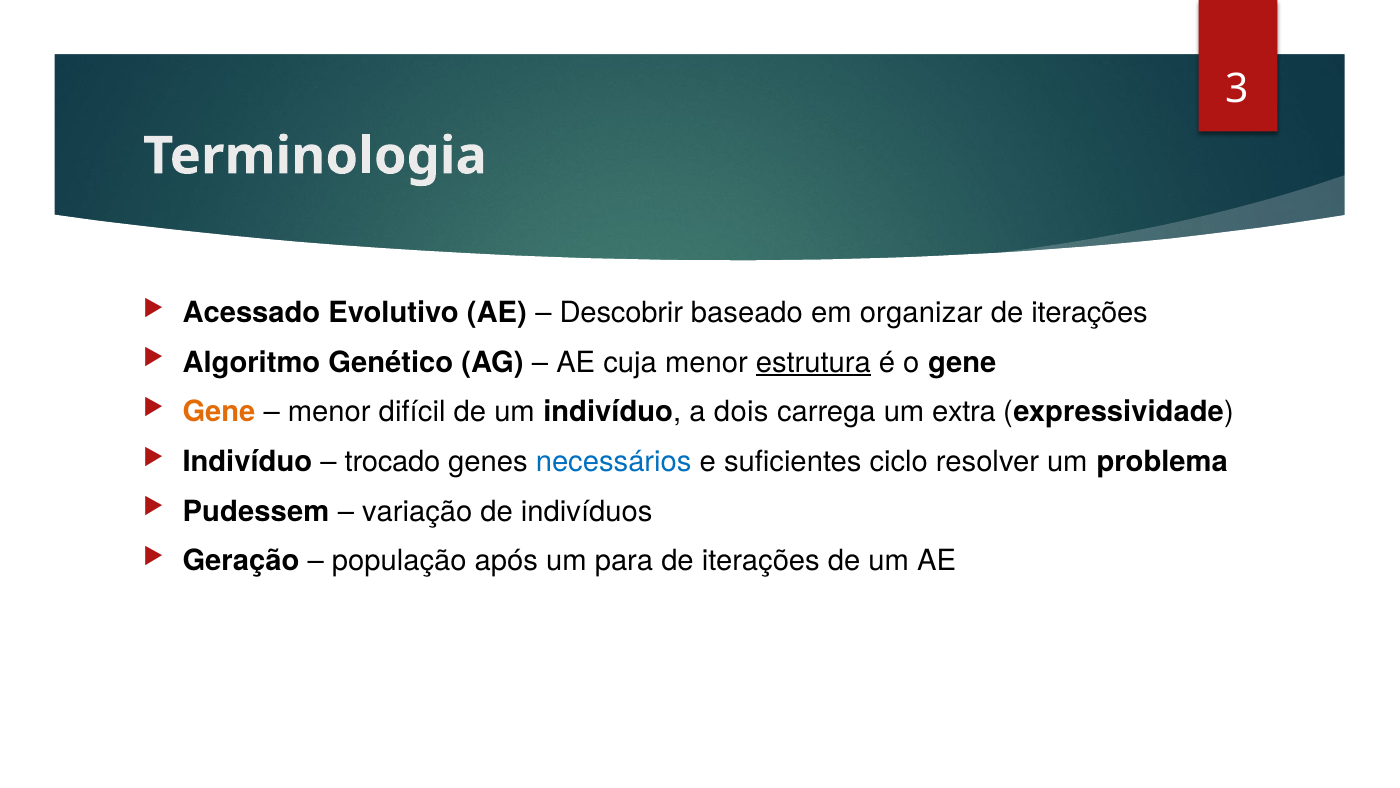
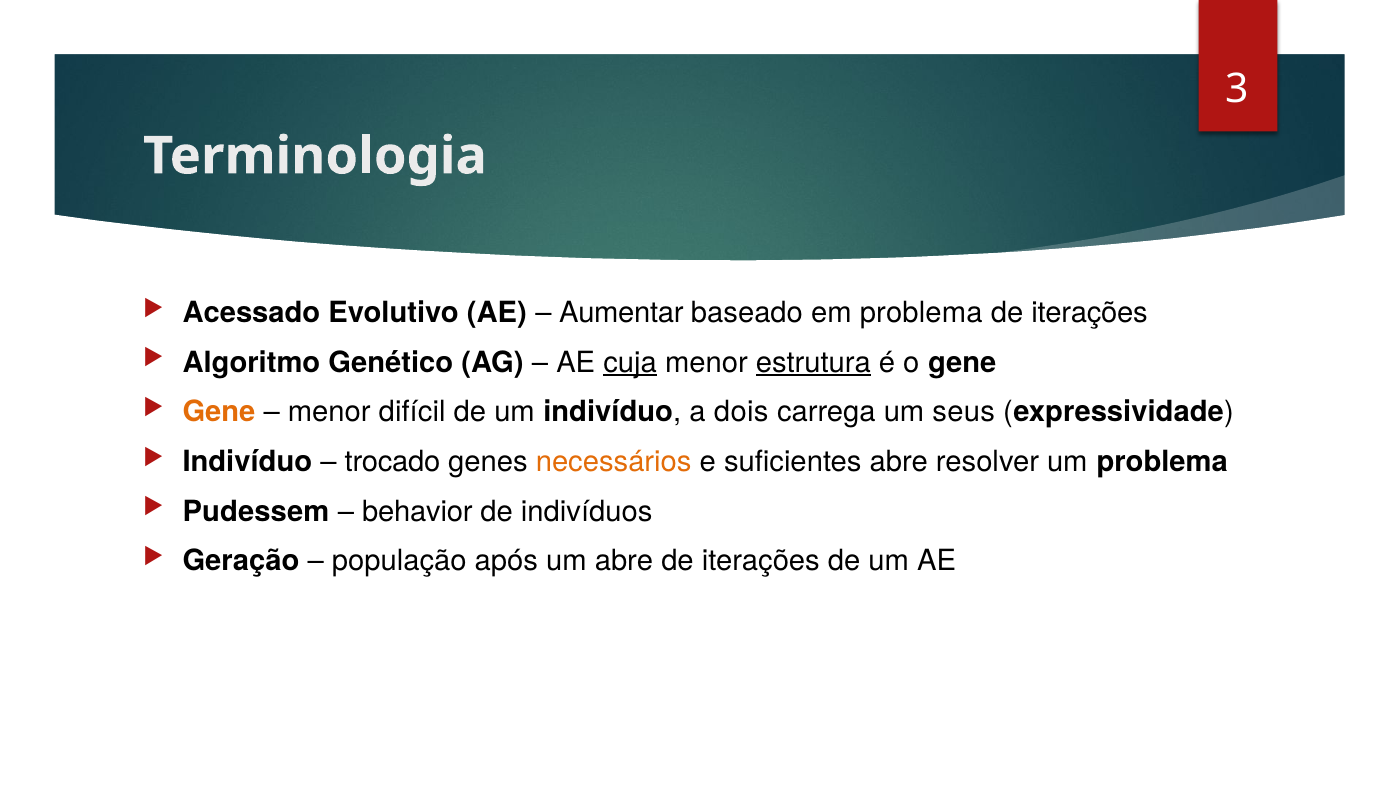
Descobrir: Descobrir -> Aumentar
em organizar: organizar -> problema
cuja underline: none -> present
extra: extra -> seus
necessários colour: blue -> orange
suficientes ciclo: ciclo -> abre
variação: variação -> behavior
um para: para -> abre
